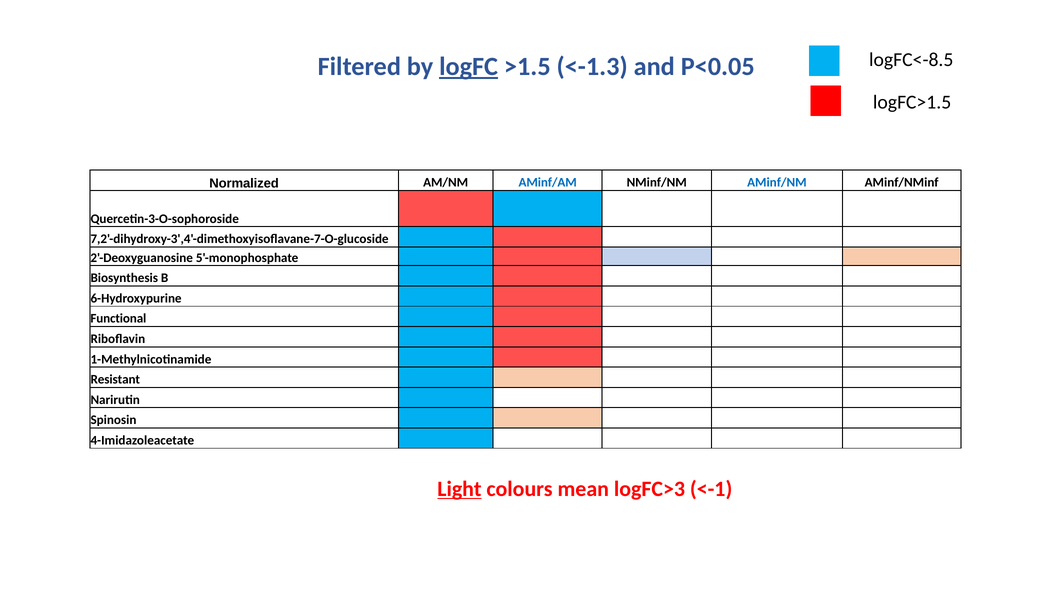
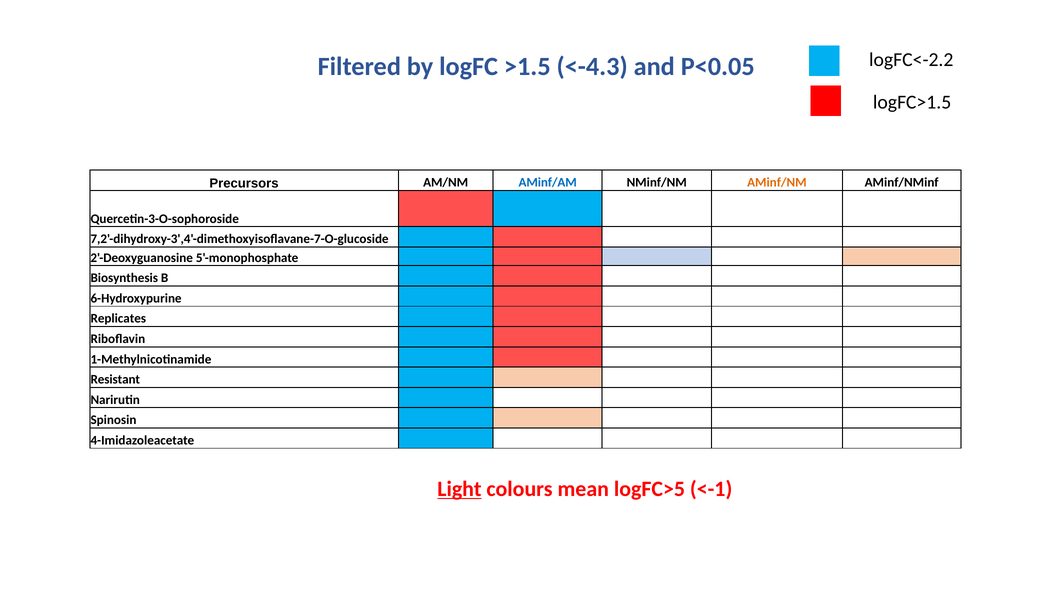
logFC underline: present -> none
<-1.3: <-1.3 -> <-4.3
logFC<-8.5: logFC<-8.5 -> logFC<-2.2
Normalized: Normalized -> Precursors
AMinf/NM colour: blue -> orange
Functional: Functional -> Replicates
logFC>3: logFC>3 -> logFC>5
